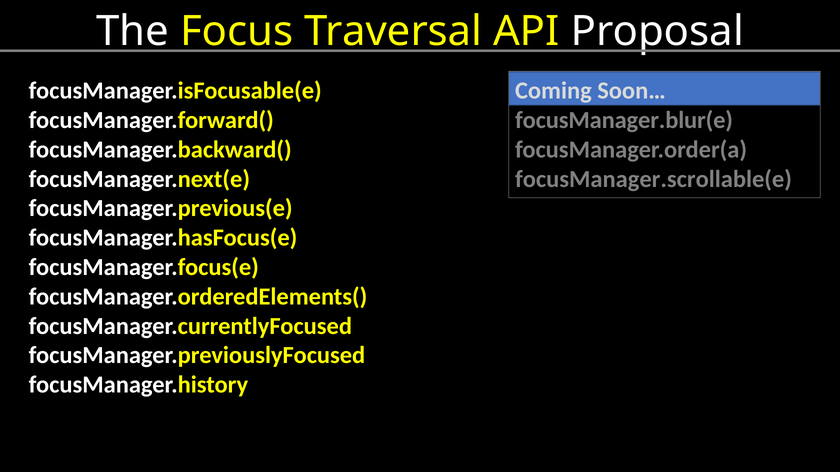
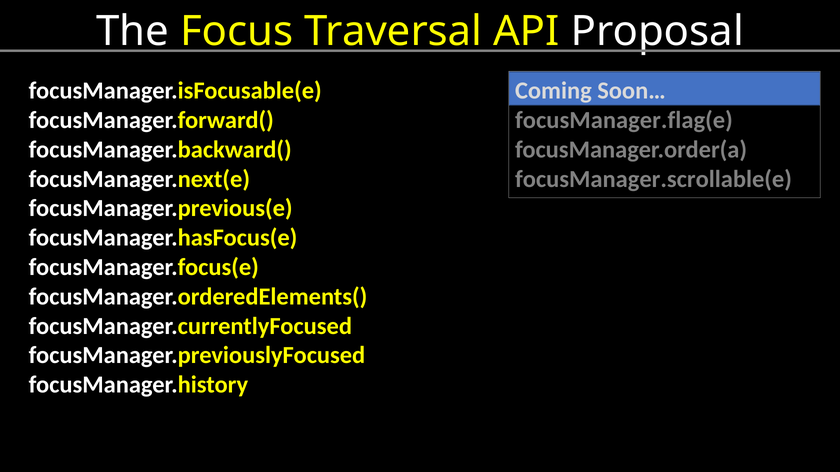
focusManager.blur(e: focusManager.blur(e -> focusManager.flag(e
